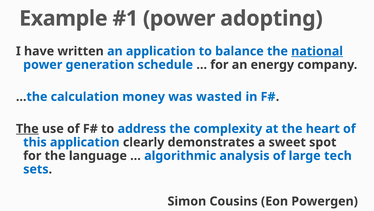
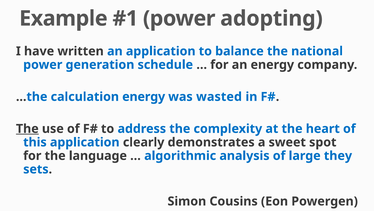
national underline: present -> none
calculation money: money -> energy
tech: tech -> they
